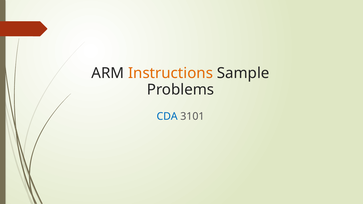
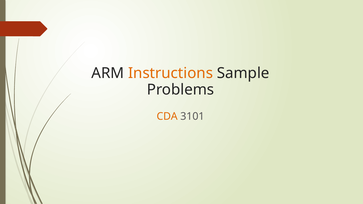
CDA colour: blue -> orange
